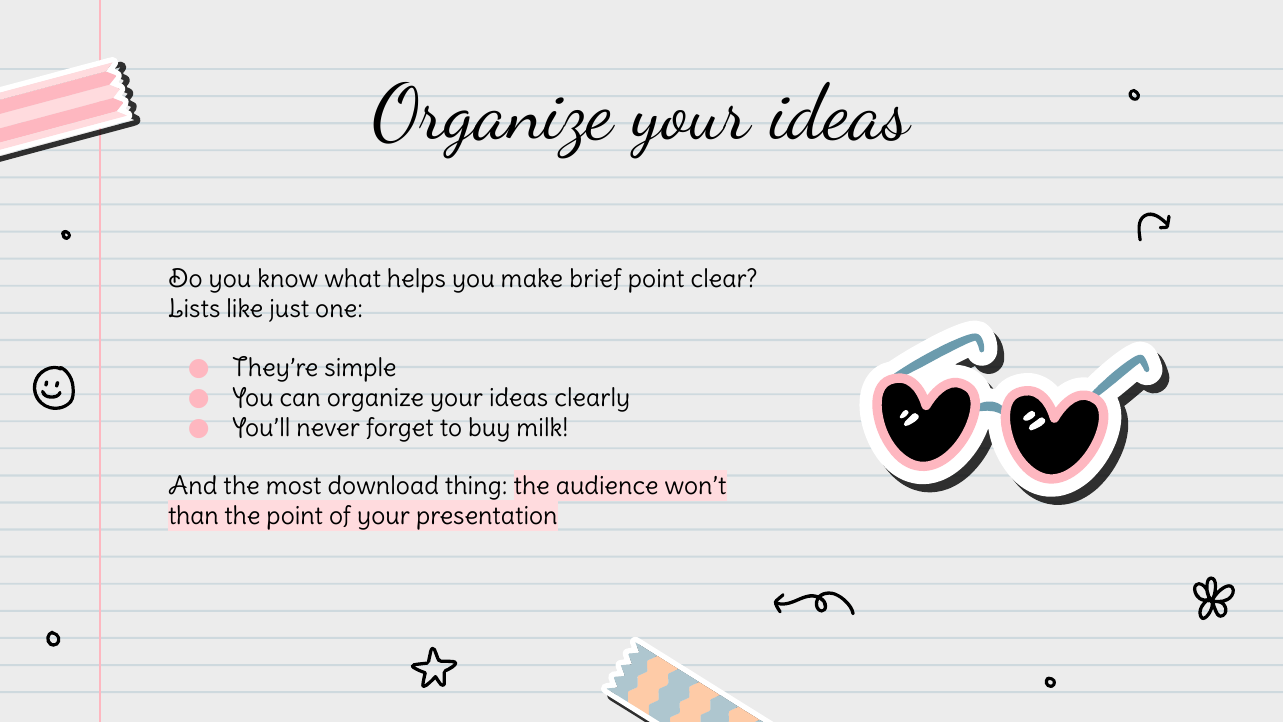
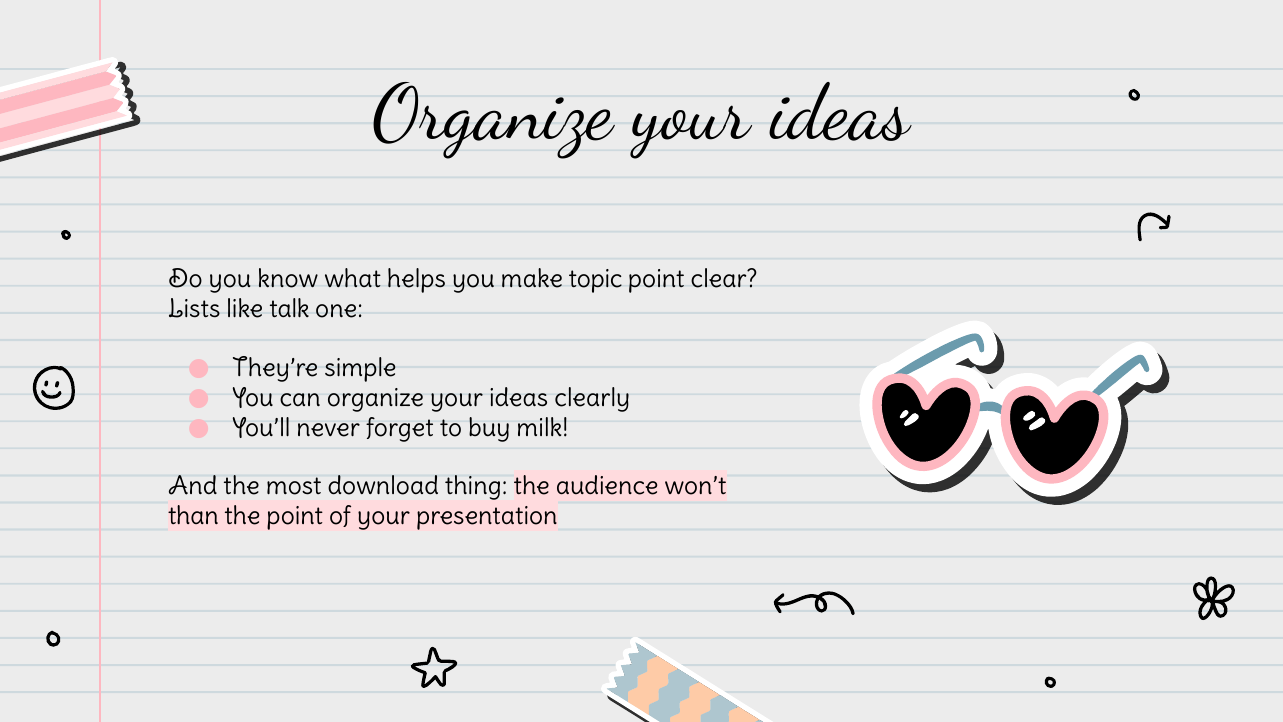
brief: brief -> topic
just: just -> talk
